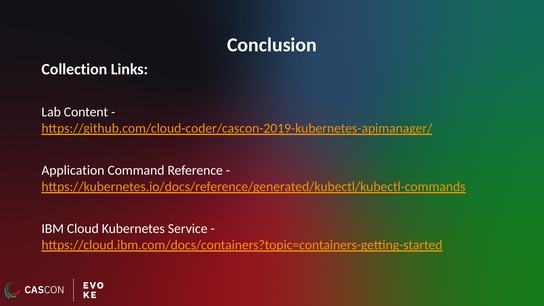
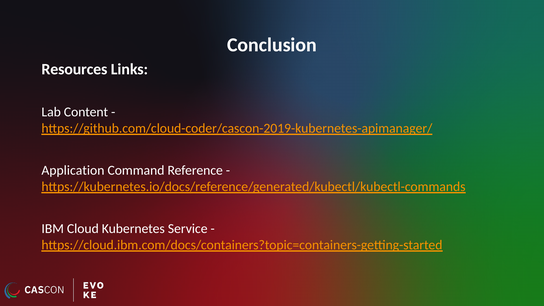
Collection: Collection -> Resources
